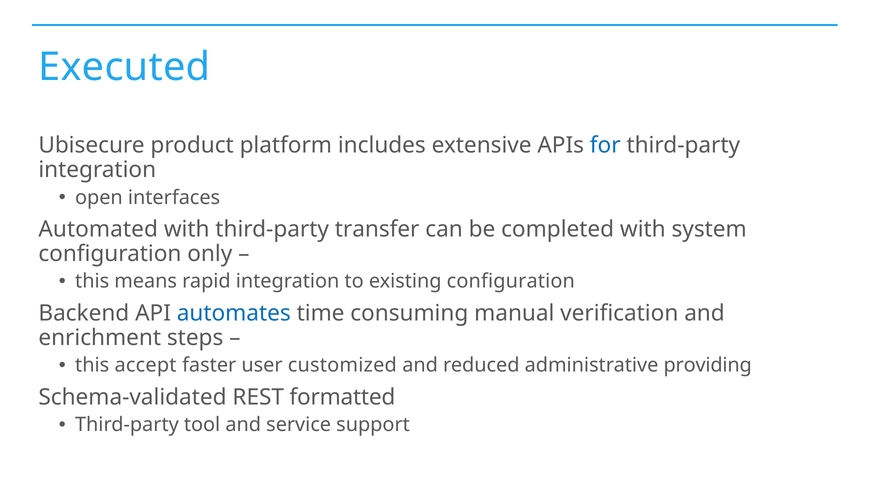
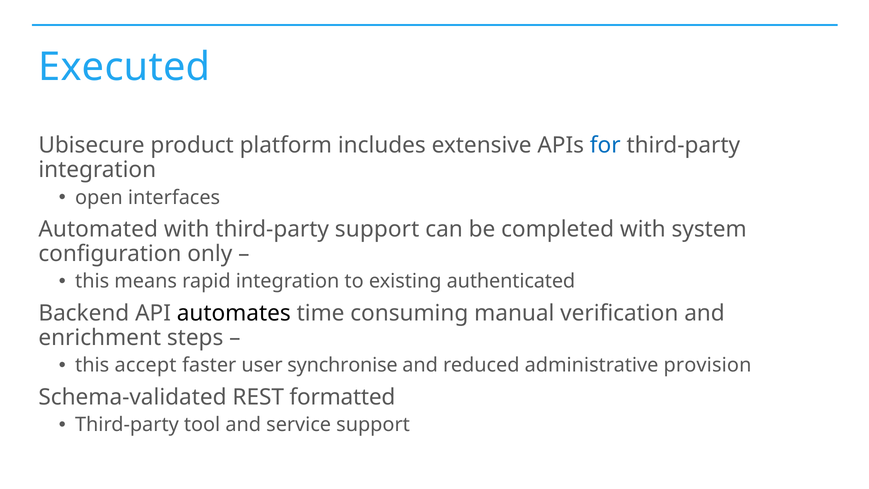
third-party transfer: transfer -> support
existing configuration: configuration -> authenticated
automates colour: blue -> black
customized: customized -> synchronise
providing: providing -> provision
